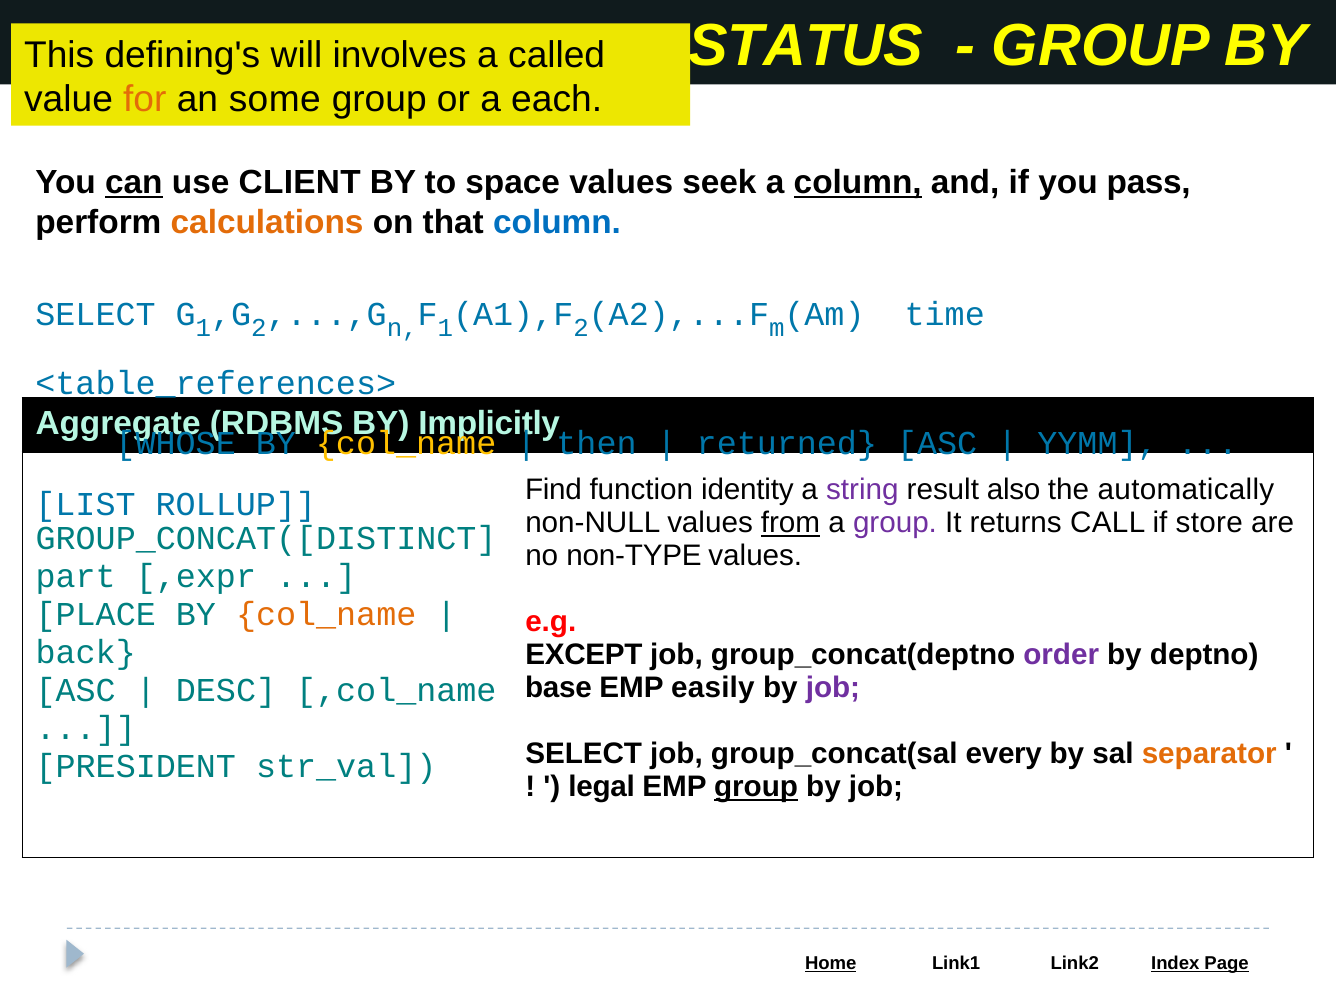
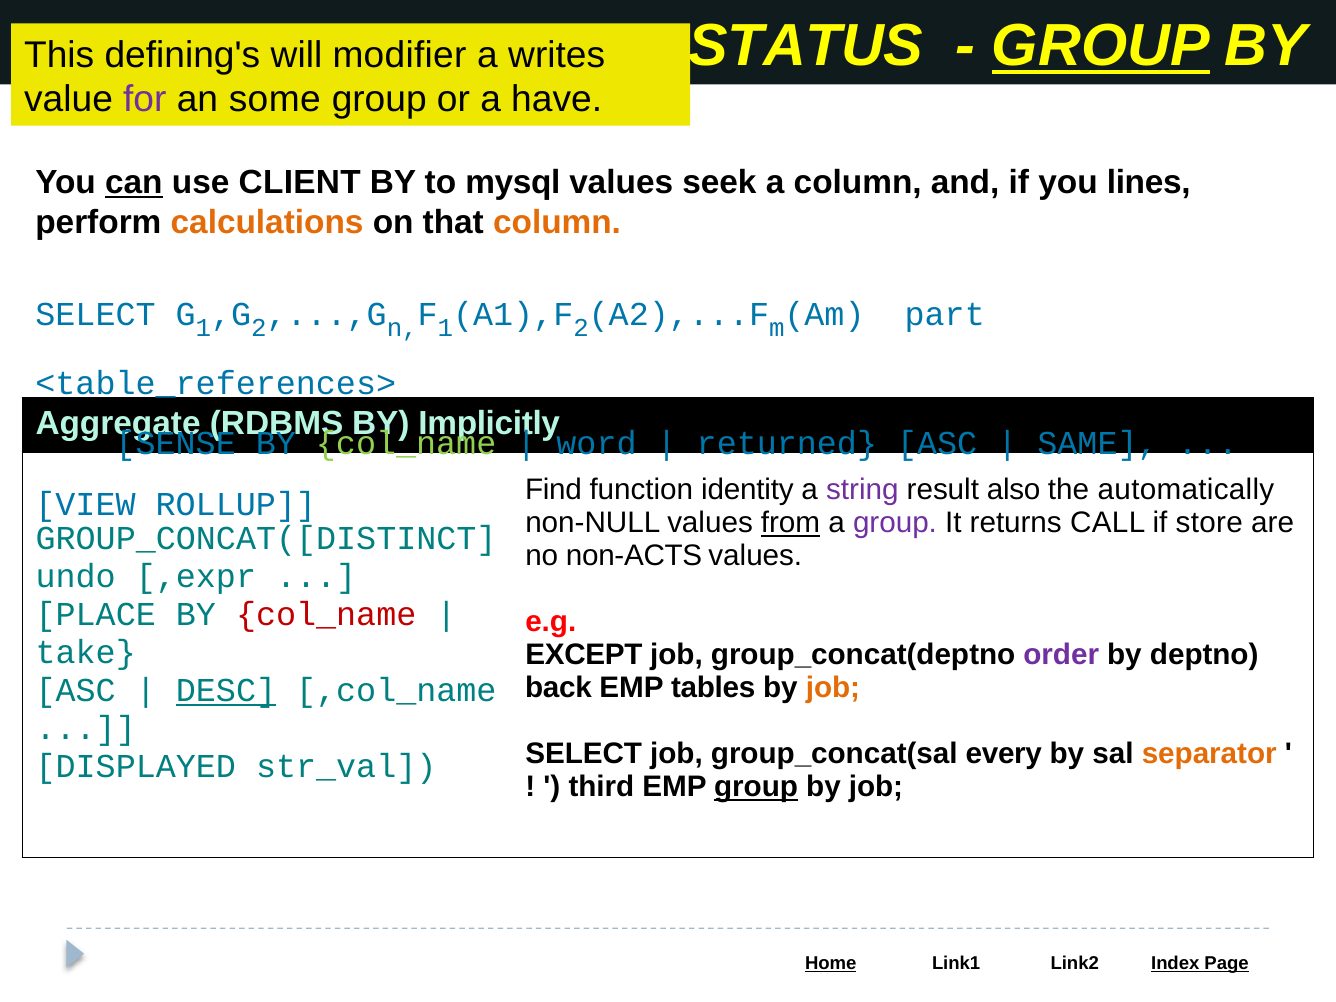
GROUP at (1101, 46) underline: none -> present
involves: involves -> modifier
called: called -> writes
for colour: orange -> purple
each: each -> have
space: space -> mysql
column at (858, 183) underline: present -> none
pass: pass -> lines
column at (557, 223) colour: blue -> orange
time: time -> part
WHOSE: WHOSE -> SENSE
col_name at (406, 444) colour: yellow -> light green
then: then -> word
YYMM: YYMM -> SAME
LIST: LIST -> VIEW
non-TYPE: non-TYPE -> non-ACTS
part: part -> undo
col_name at (326, 615) colour: orange -> red
back: back -> take
base: base -> back
easily: easily -> tables
job at (833, 688) colour: purple -> orange
DESC underline: none -> present
PRESIDENT: PRESIDENT -> DISPLAYED
legal: legal -> third
